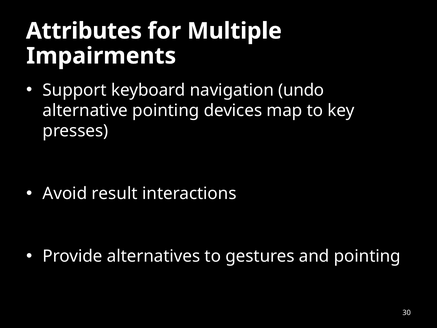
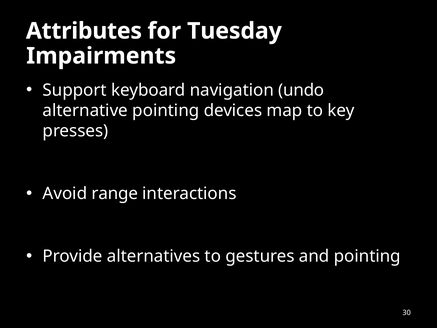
Multiple: Multiple -> Tuesday
result: result -> range
